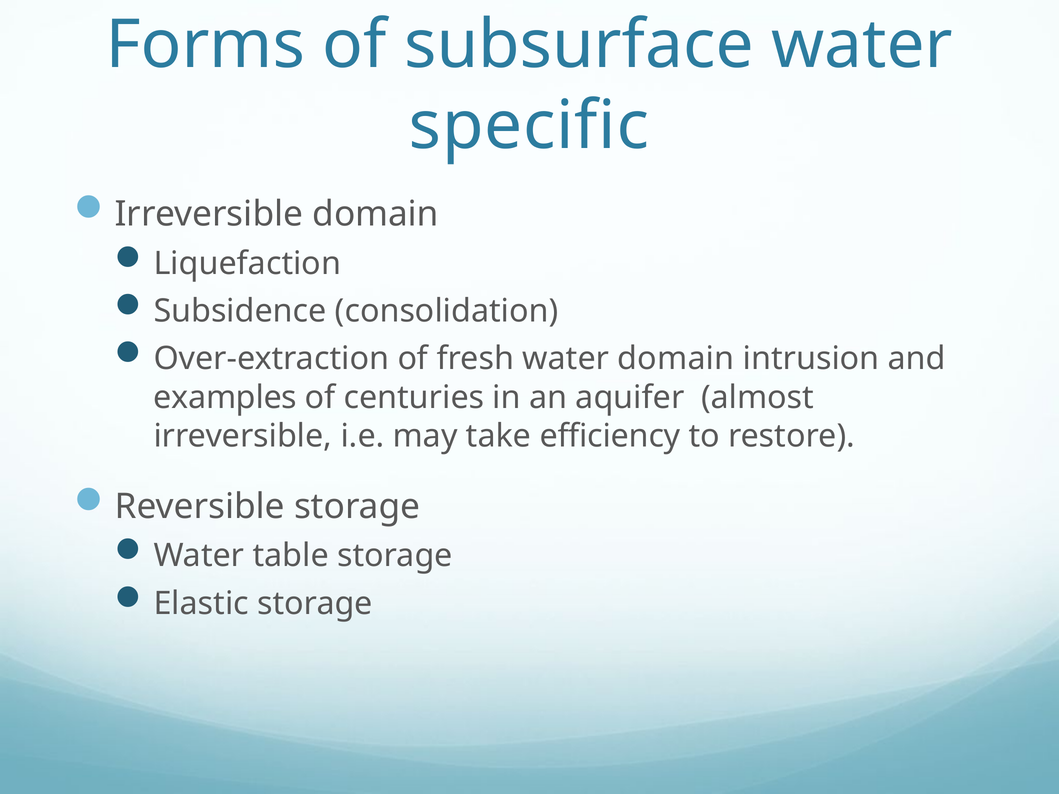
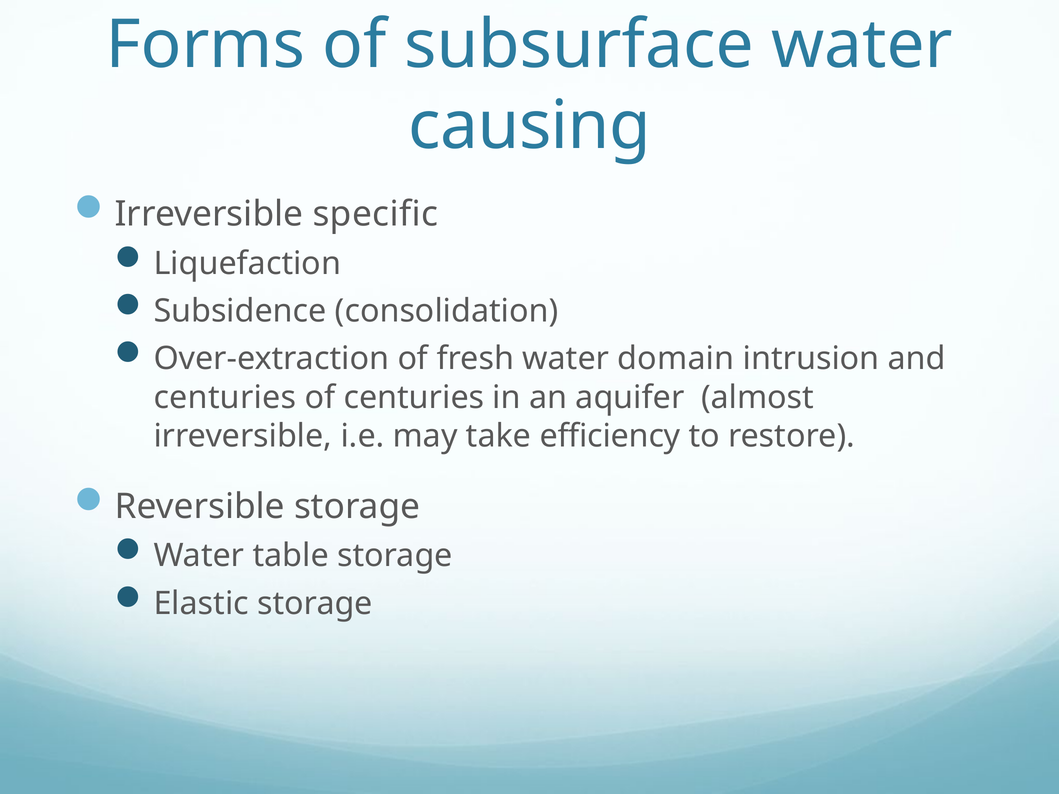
specific: specific -> causing
Irreversible domain: domain -> specific
examples at (225, 398): examples -> centuries
